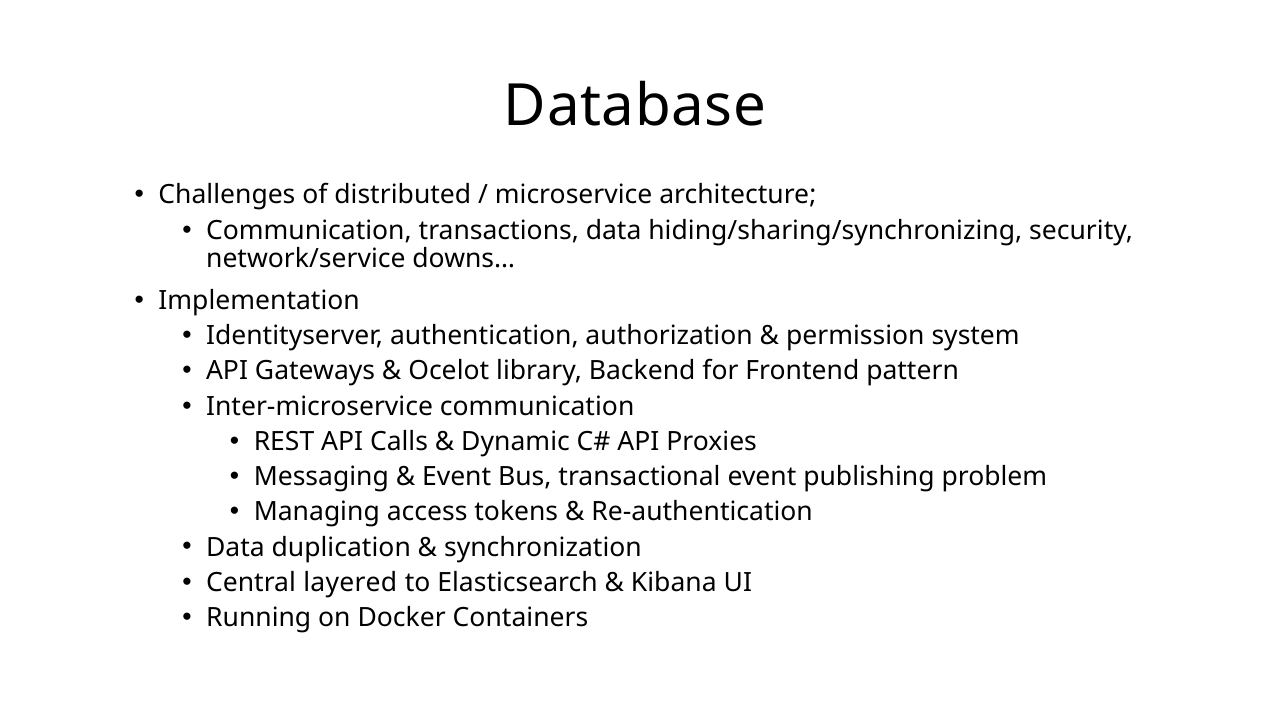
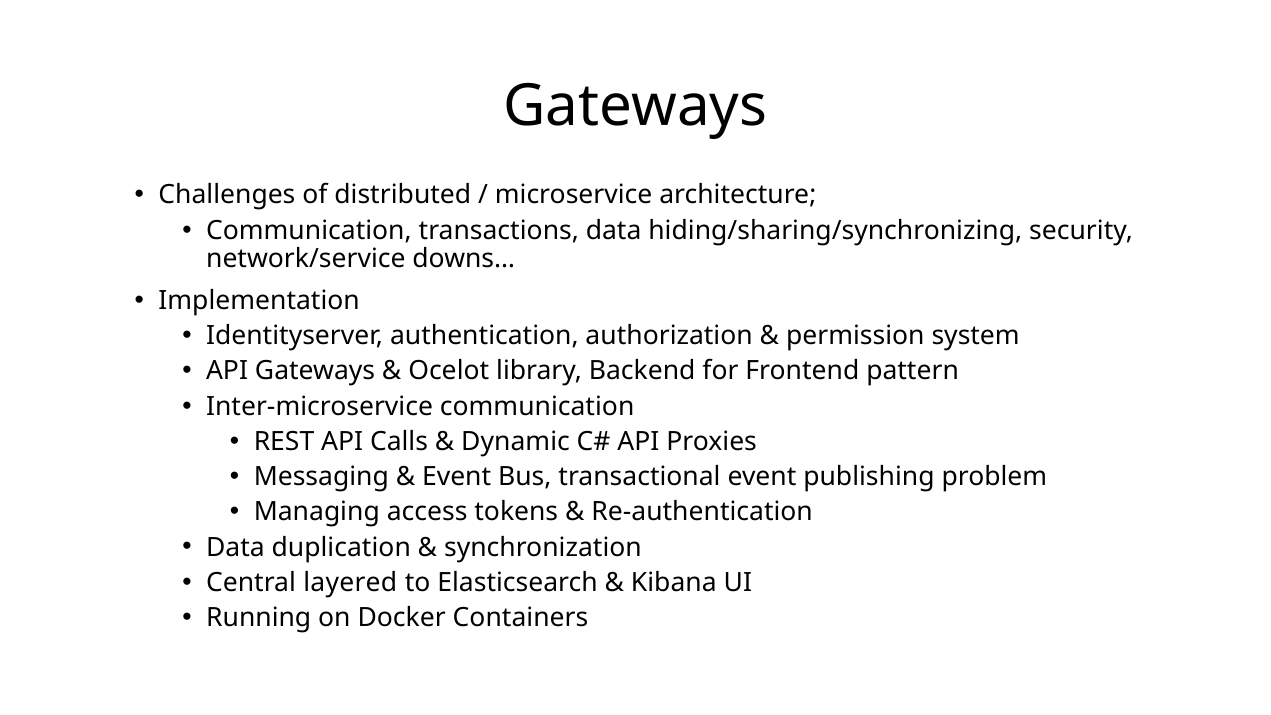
Database at (635, 107): Database -> Gateways
